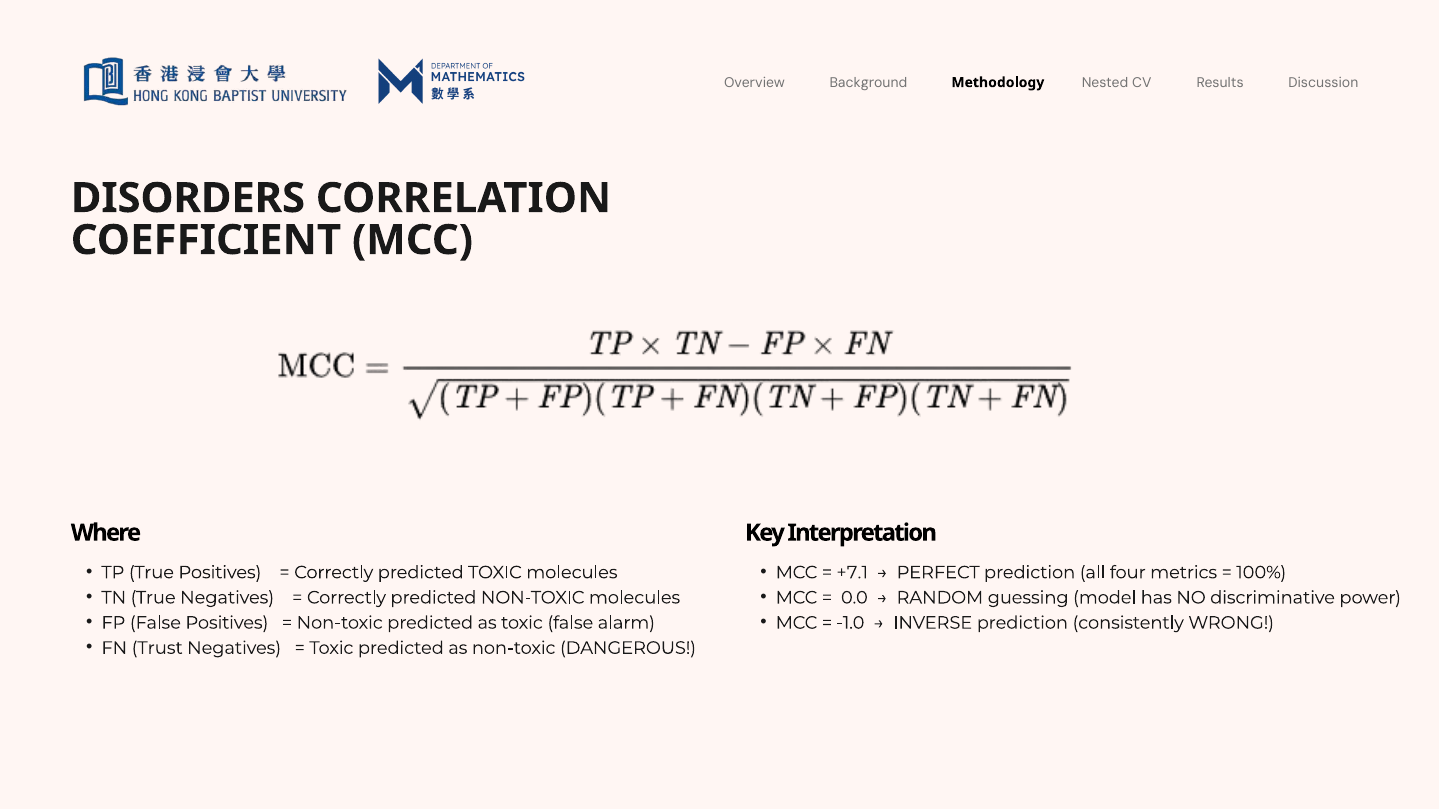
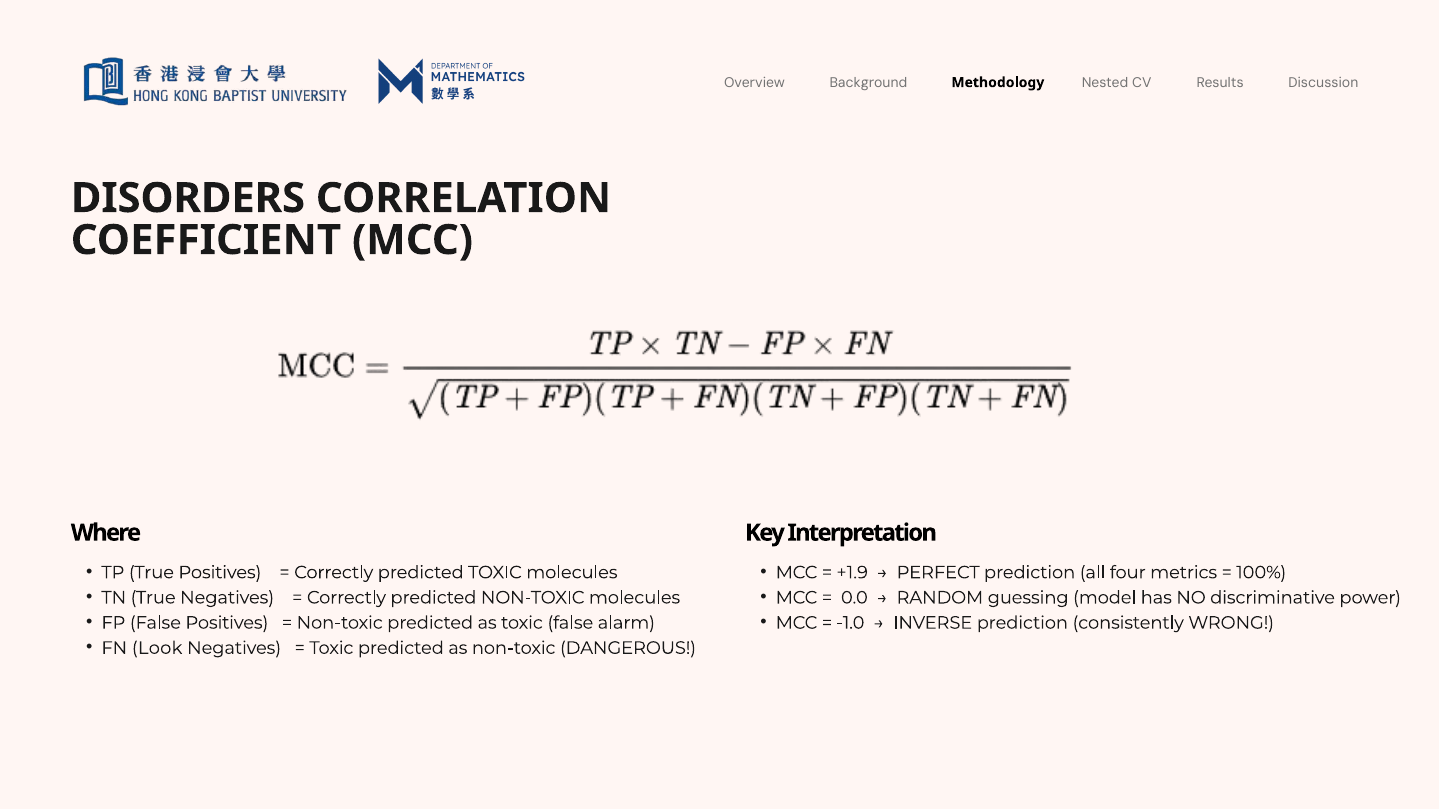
+7.1: +7.1 -> +1.9
Trust: Trust -> Look
